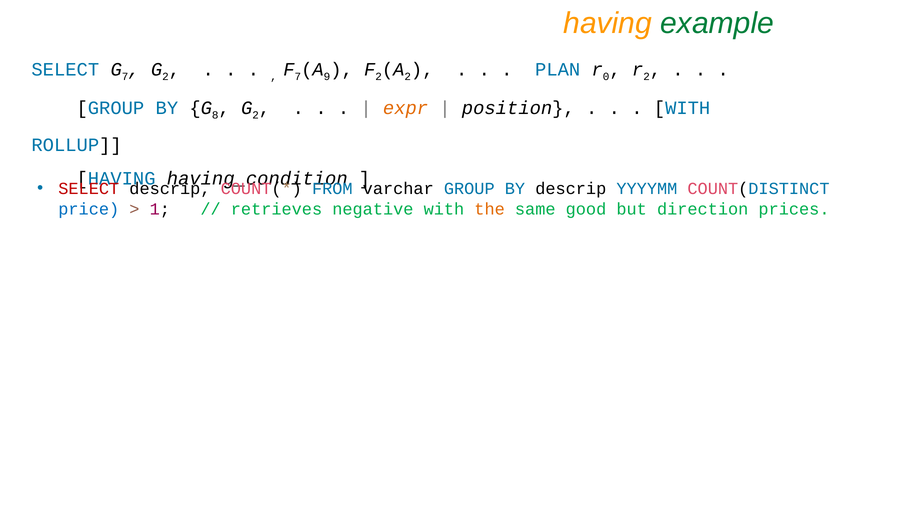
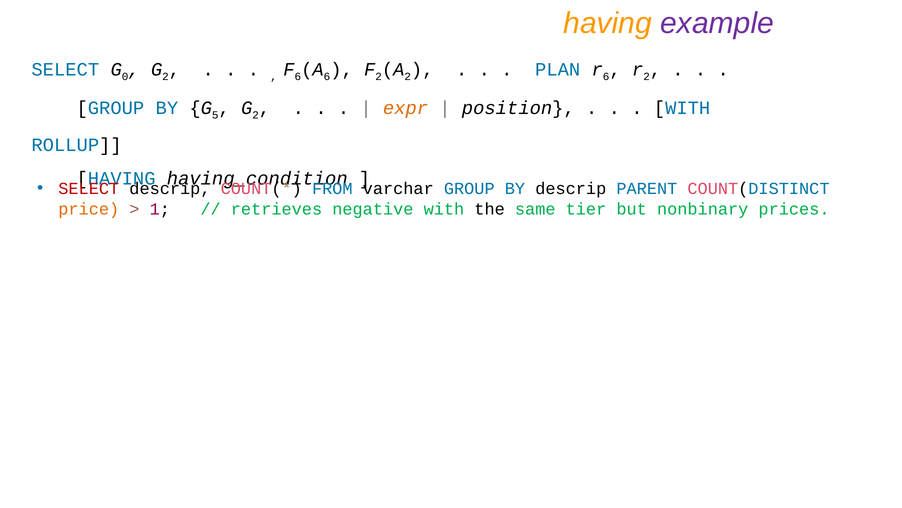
example colour: green -> purple
7 at (125, 77): 7 -> 0
7 at (298, 77): 7 -> 6
9 at (327, 77): 9 -> 6
0 at (606, 77): 0 -> 6
8: 8 -> 5
YYYYMM: YYYYMM -> PARENT
price colour: blue -> orange
the colour: orange -> black
good: good -> tier
direction: direction -> nonbinary
